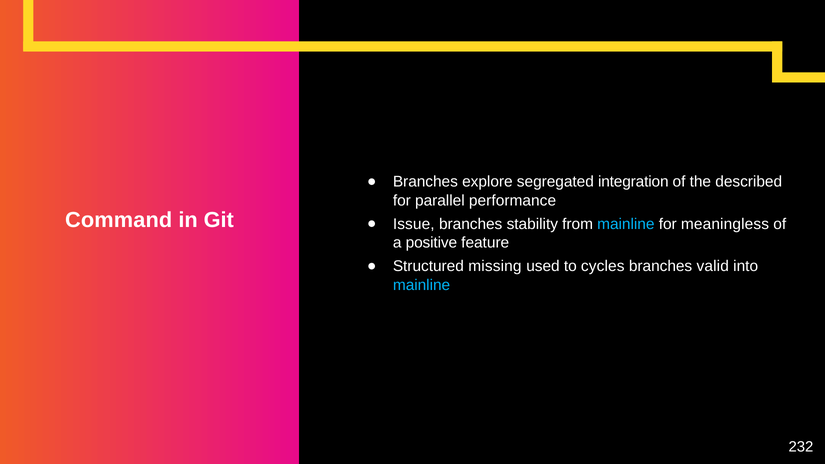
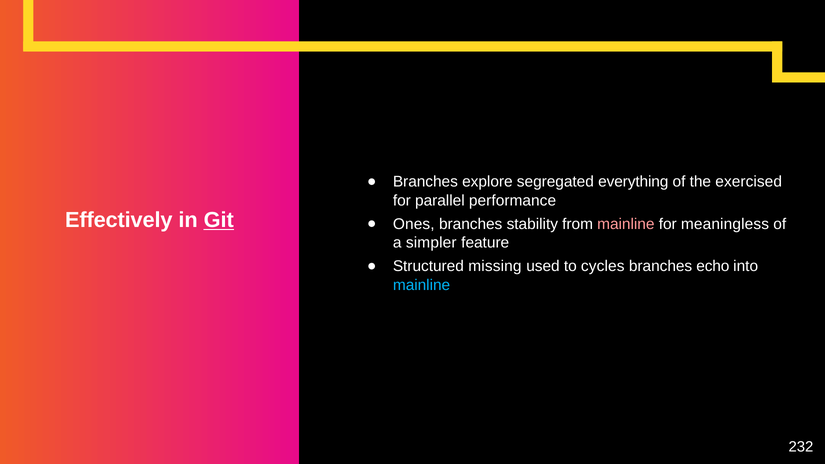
integration: integration -> everything
described: described -> exercised
Command: Command -> Effectively
Git underline: none -> present
Issue: Issue -> Ones
mainline at (626, 224) colour: light blue -> pink
positive: positive -> simpler
valid: valid -> echo
